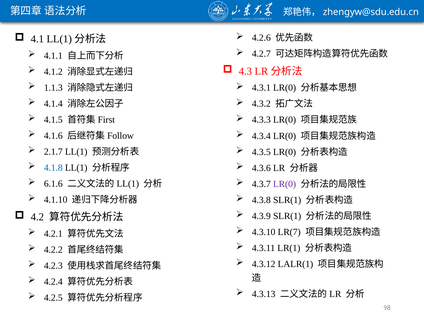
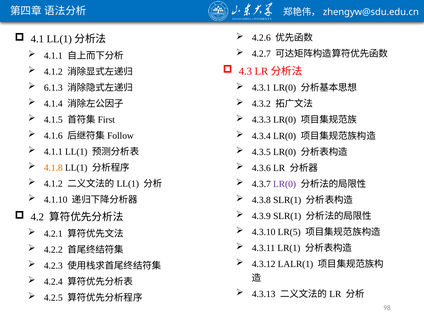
1.1.3: 1.1.3 -> 6.1.3
2.1.7 at (53, 152): 2.1.7 -> 4.1.1
4.1.8 colour: blue -> orange
6.1.6 at (53, 184): 6.1.6 -> 4.1.2
LR(7: LR(7 -> LR(5
